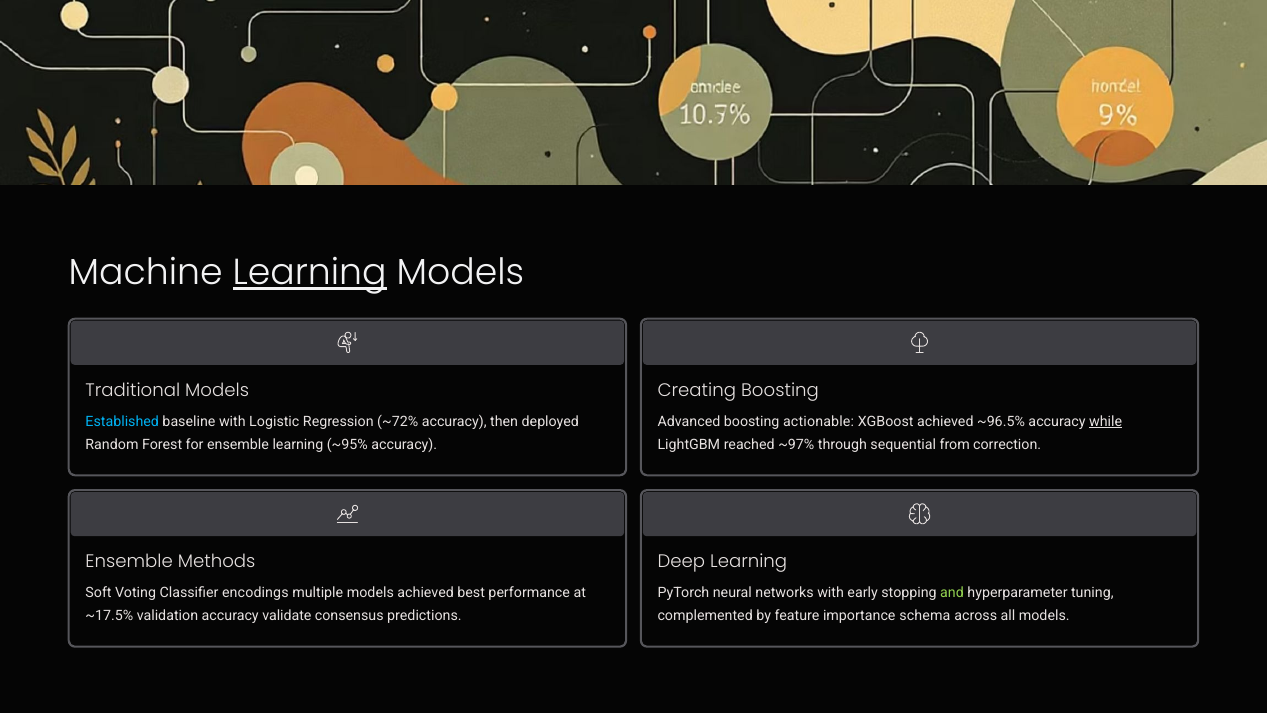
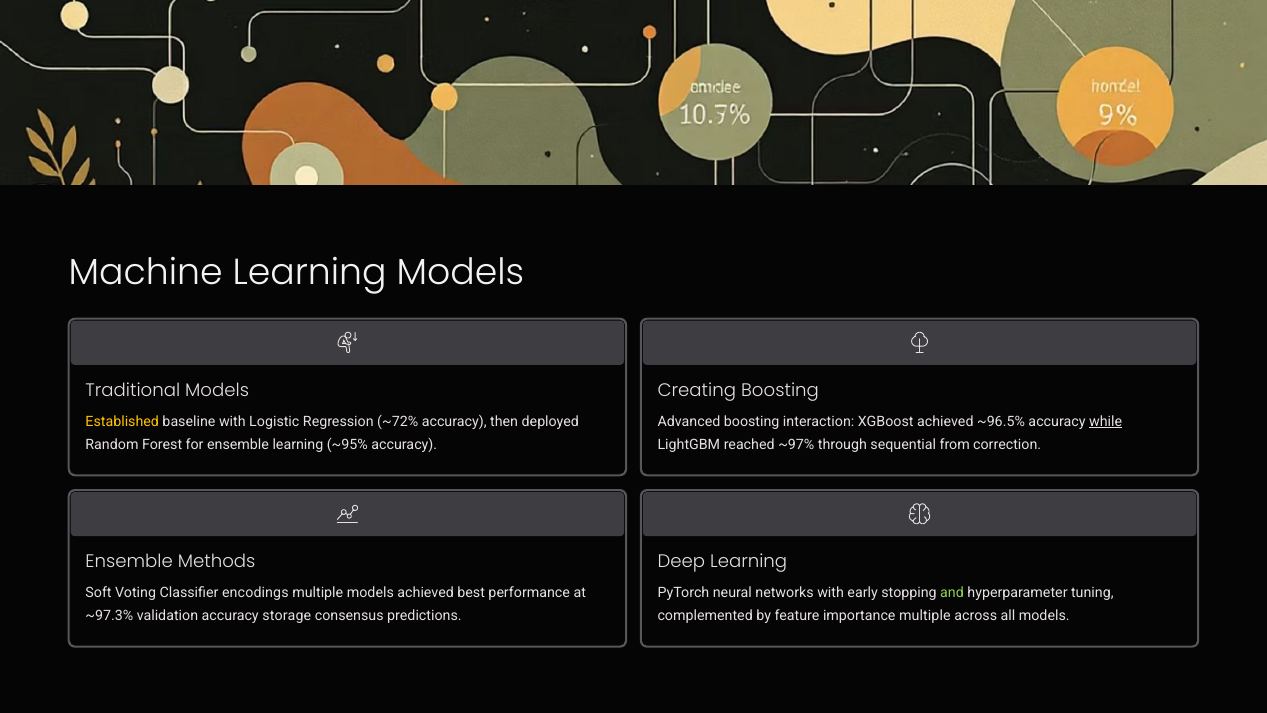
Learning at (310, 273) underline: present -> none
Established colour: light blue -> yellow
actionable: actionable -> interaction
~17.5%: ~17.5% -> ~97.3%
validate: validate -> storage
importance schema: schema -> multiple
